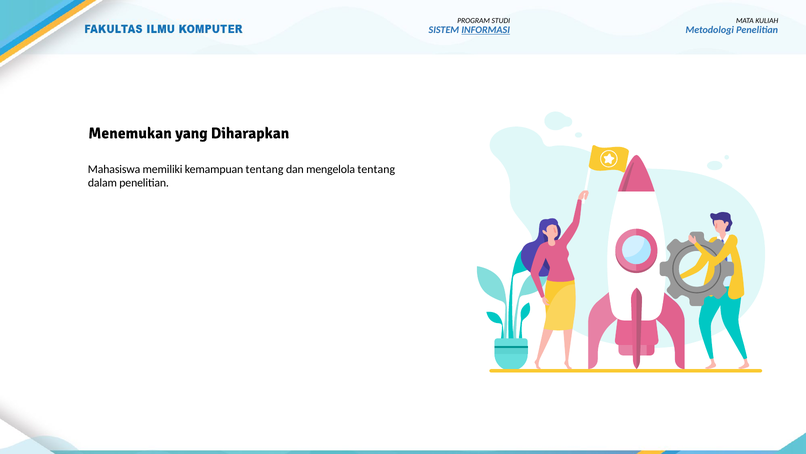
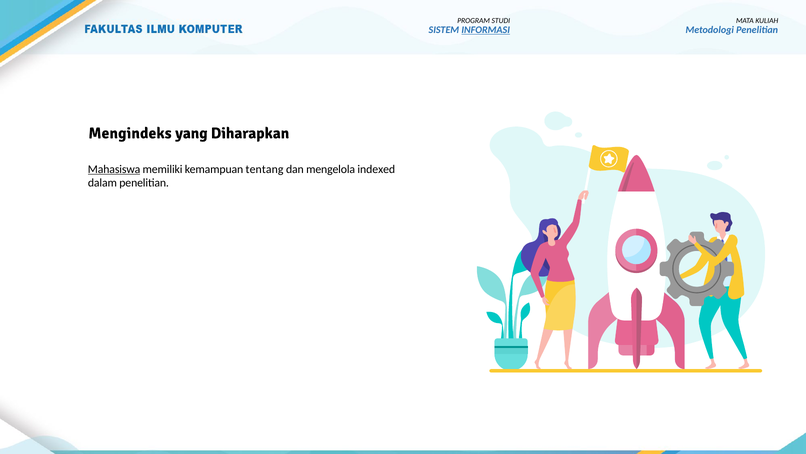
Menemukan: Menemukan -> Mengindeks
Mahasiswa underline: none -> present
mengelola tentang: tentang -> indexed
